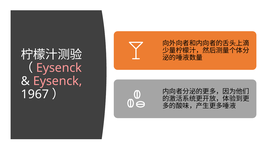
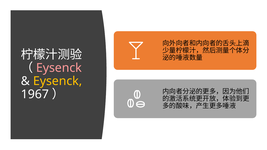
Eysenck at (58, 81) colour: pink -> yellow
